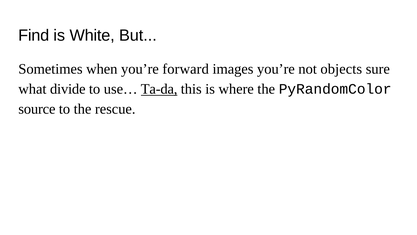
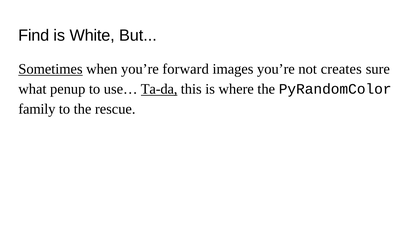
Sometimes underline: none -> present
objects: objects -> creates
divide: divide -> penup
source: source -> family
